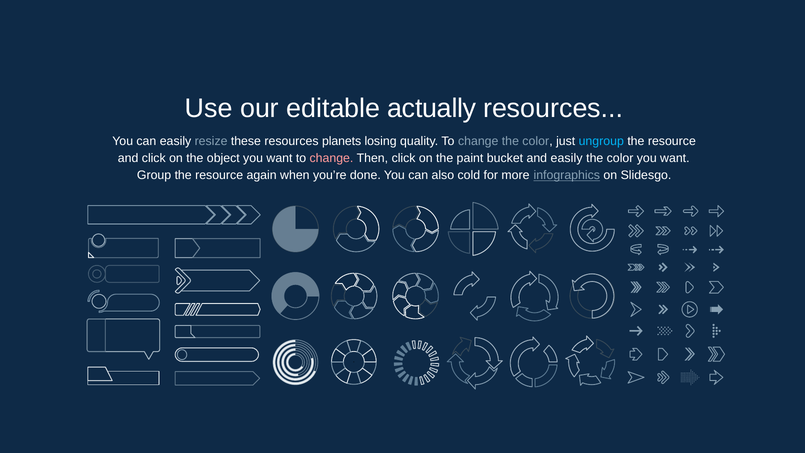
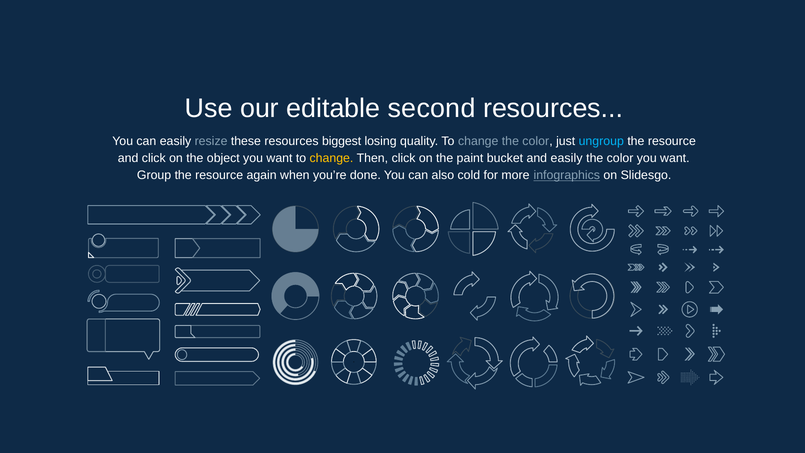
actually: actually -> second
planets: planets -> biggest
change at (331, 158) colour: pink -> yellow
